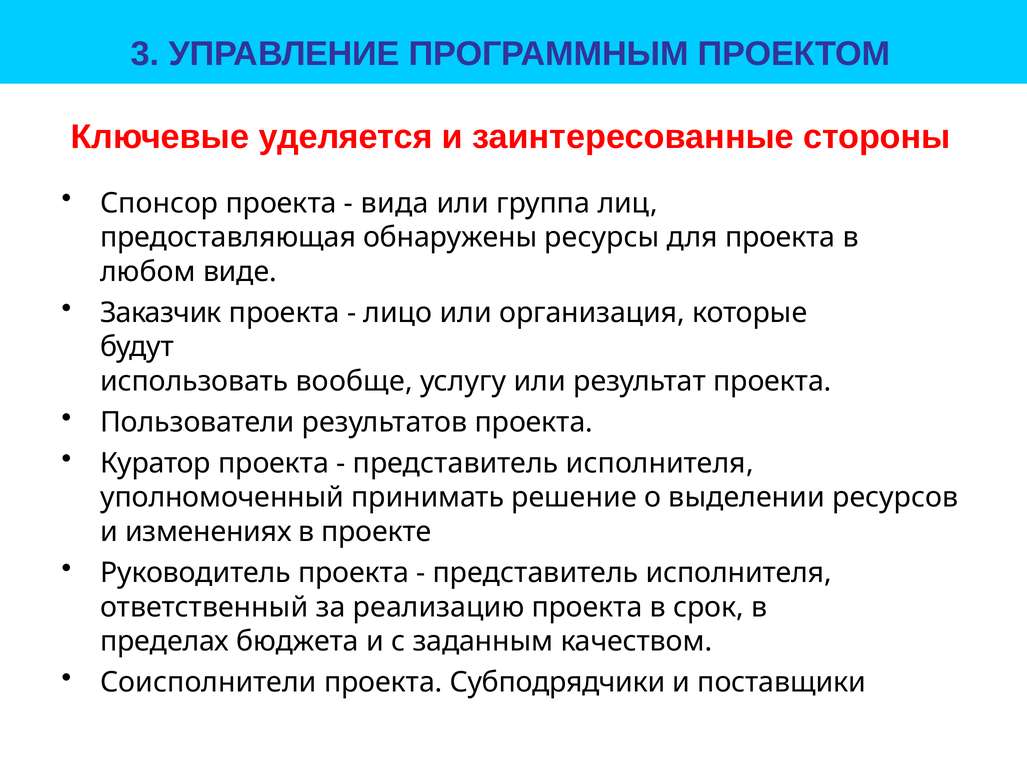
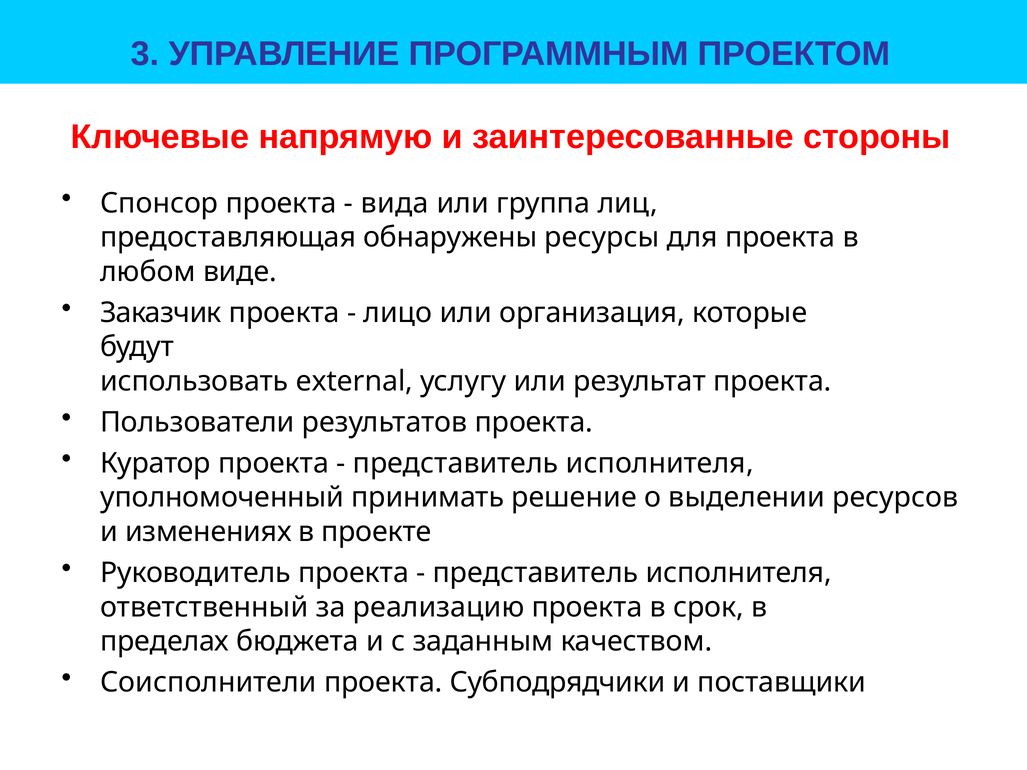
уделяется: уделяется -> напрямую
вообще: вообще -> external
